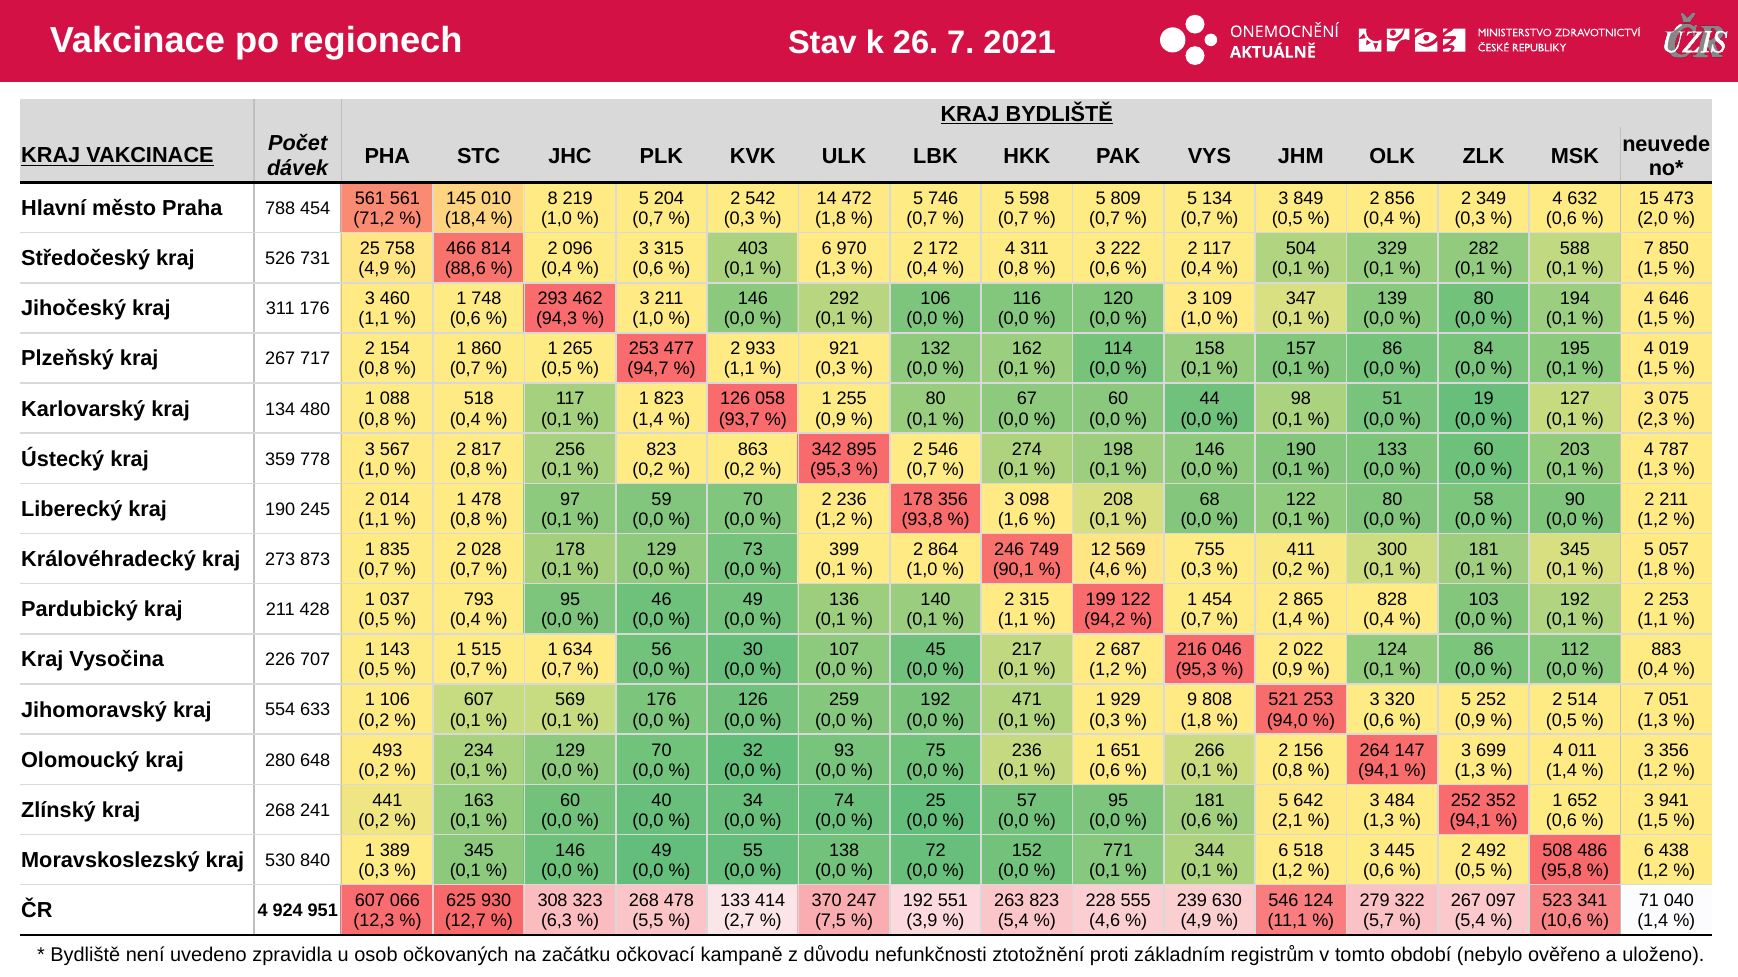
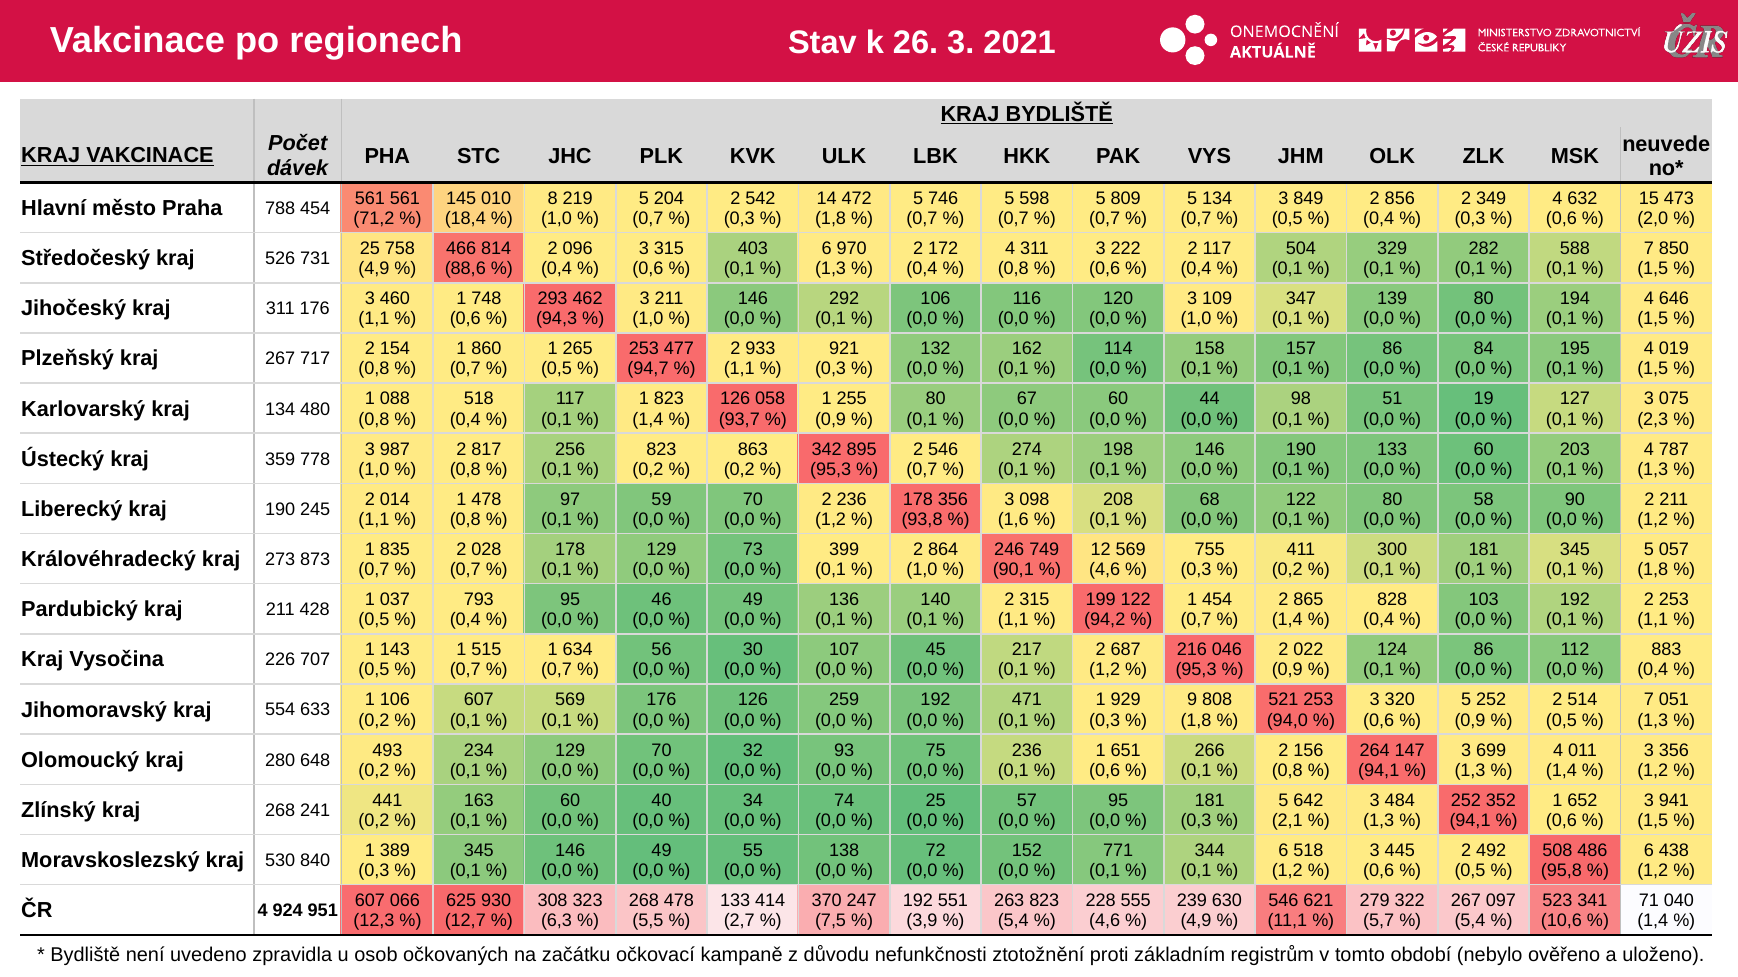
26 7: 7 -> 3
567: 567 -> 987
0,6 at (1196, 821): 0,6 -> 0,3
546 124: 124 -> 621
